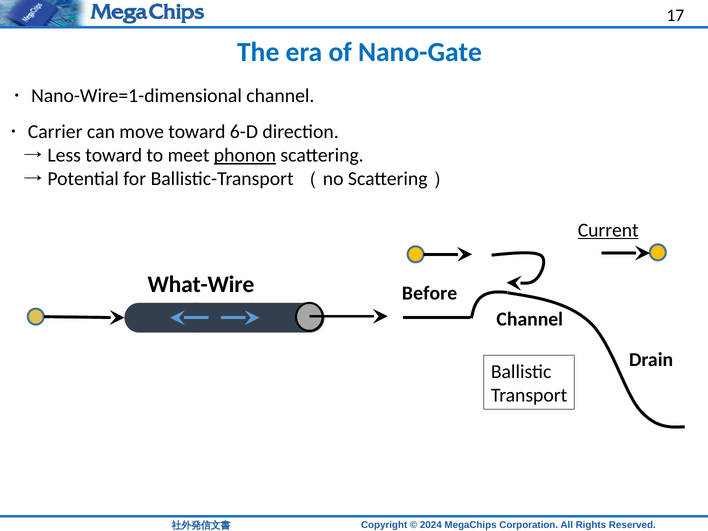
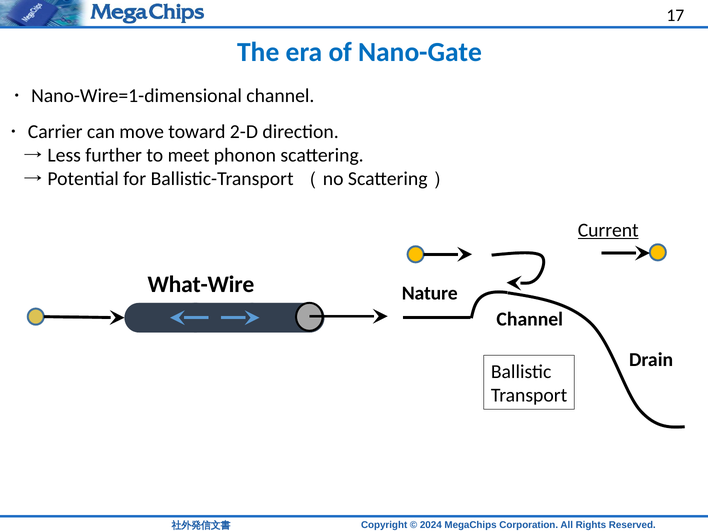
6-D: 6-D -> 2-D
→Less toward: toward -> further
phonon underline: present -> none
Before: Before -> Nature
